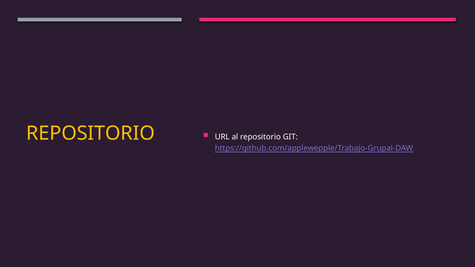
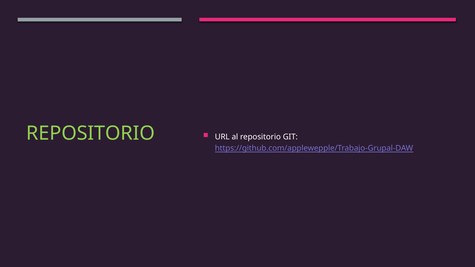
REPOSITORIO at (91, 133) colour: yellow -> light green
